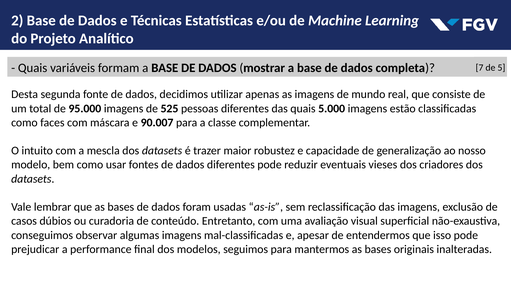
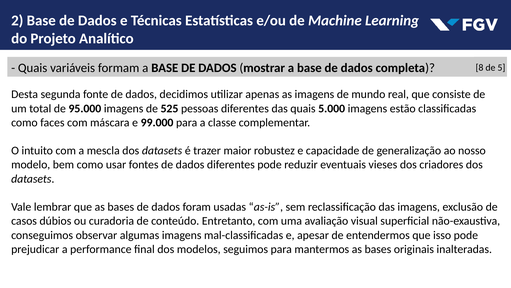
7: 7 -> 8
90.007: 90.007 -> 99.000
